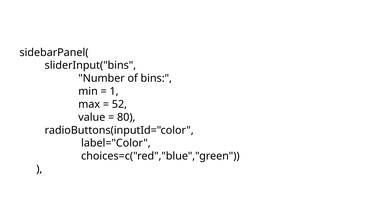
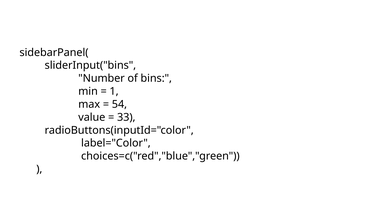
52: 52 -> 54
80: 80 -> 33
